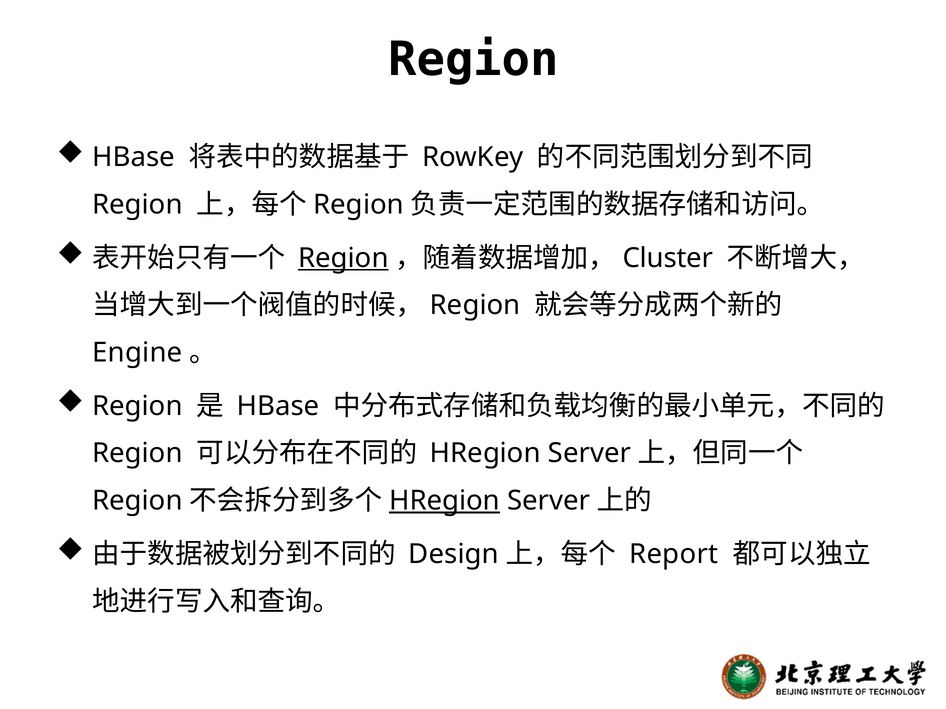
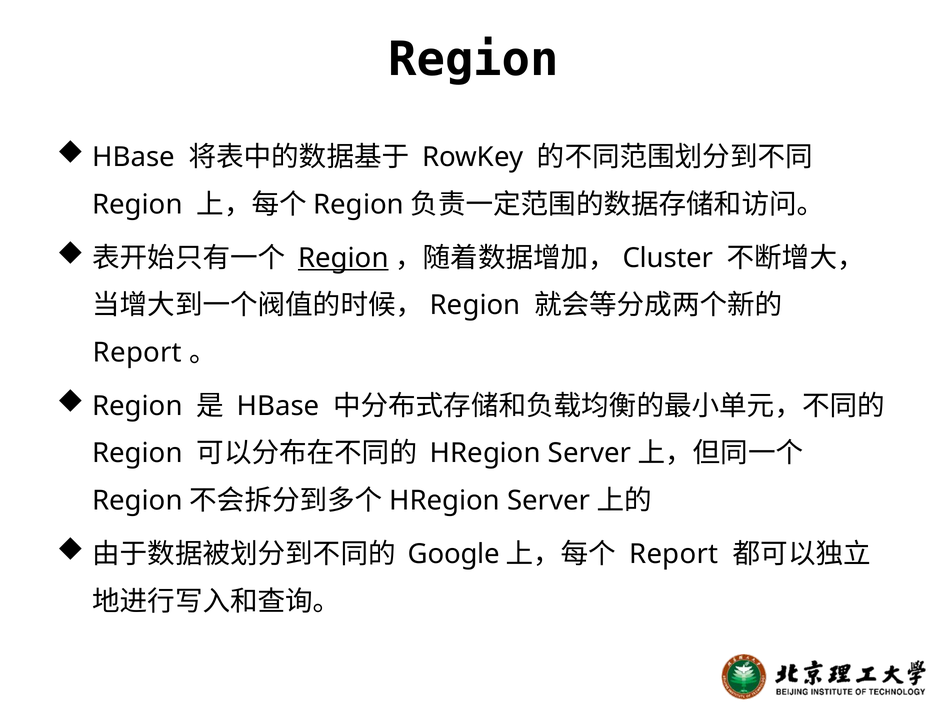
Engine at (137, 353): Engine -> Report
HRegion at (445, 501) underline: present -> none
Design: Design -> Google
